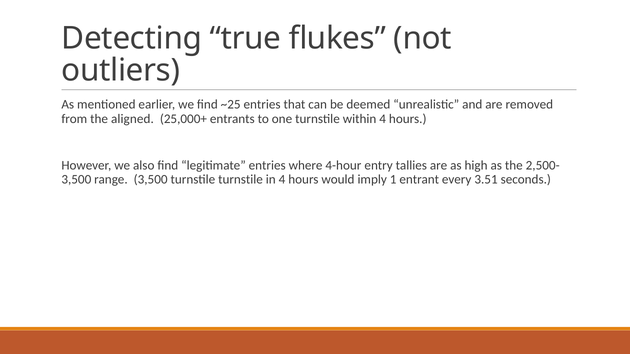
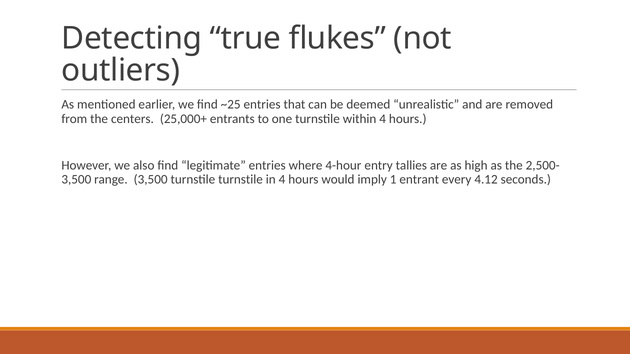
aligned: aligned -> centers
3.51: 3.51 -> 4.12
